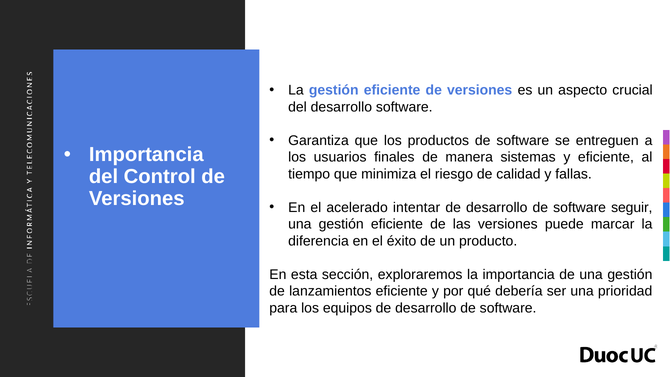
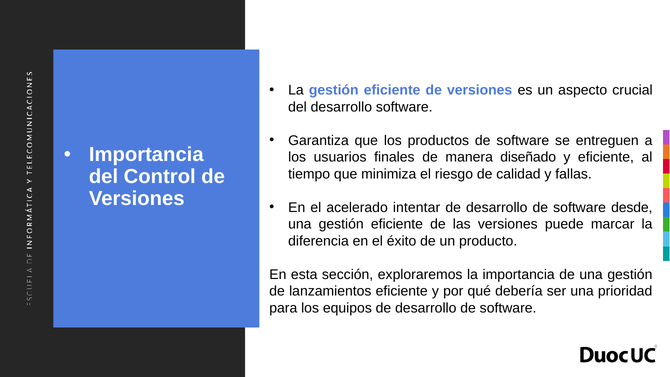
sistemas: sistemas -> diseñado
seguir: seguir -> desde
